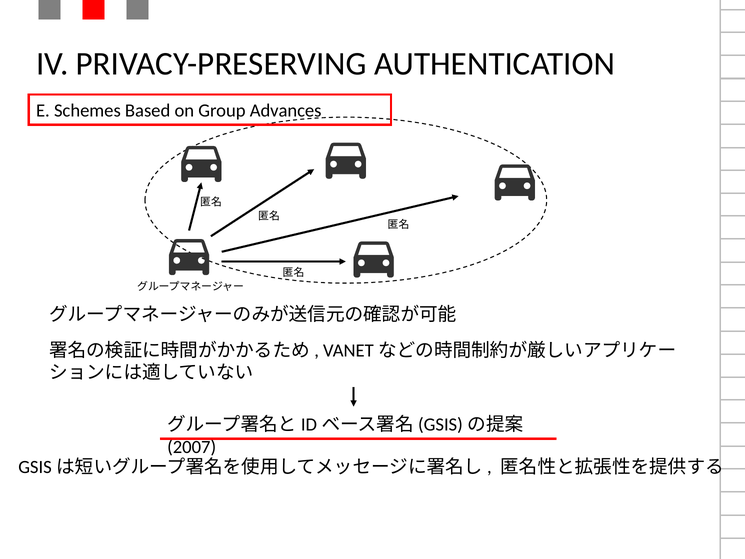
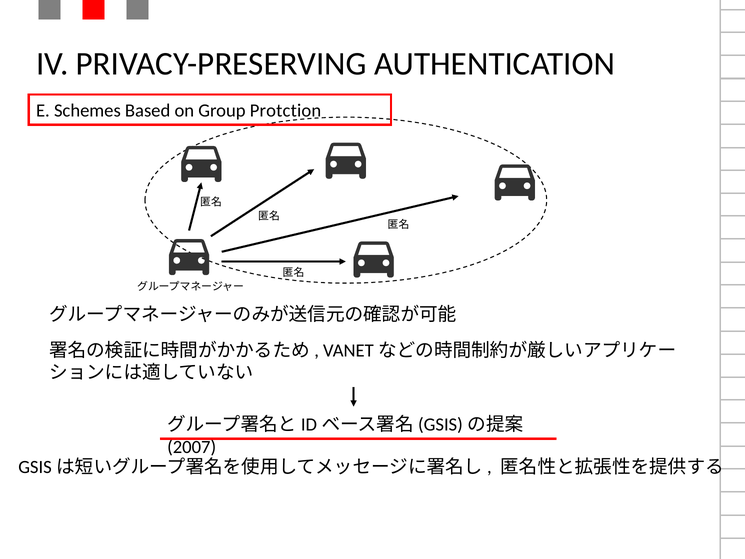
Advances: Advances -> Protction
